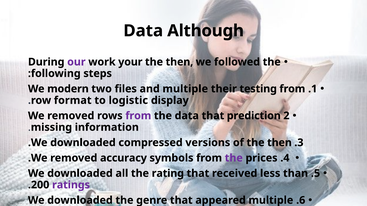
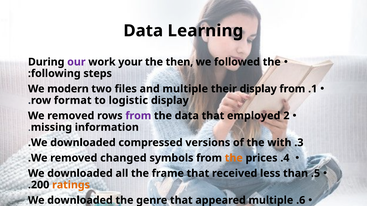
Although: Although -> Learning
their testing: testing -> display
prediction: prediction -> employed
of the then: then -> with
accuracy: accuracy -> changed
the at (234, 158) colour: purple -> orange
rating: rating -> frame
ratings colour: purple -> orange
